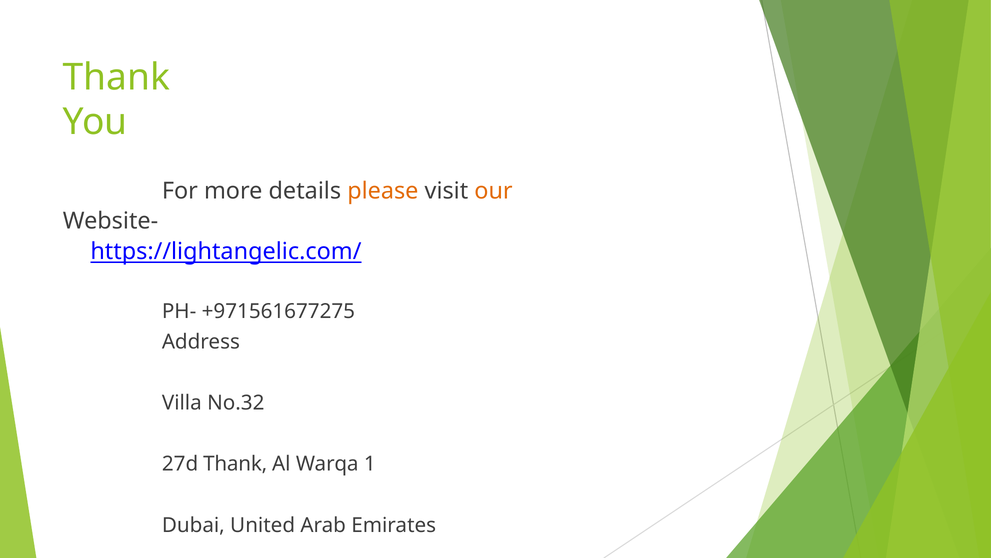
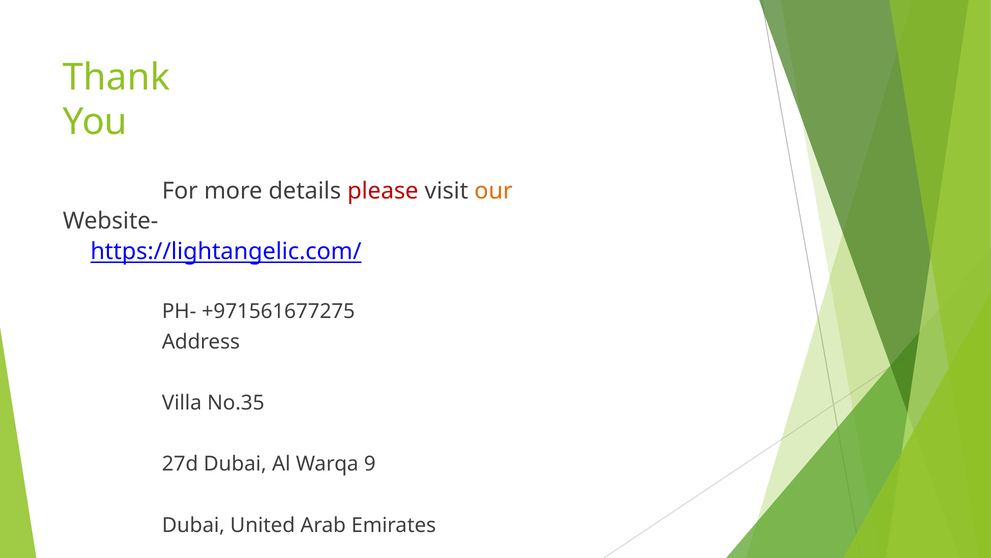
please colour: orange -> red
No.32: No.32 -> No.35
27d Thank: Thank -> Dubai
1: 1 -> 9
